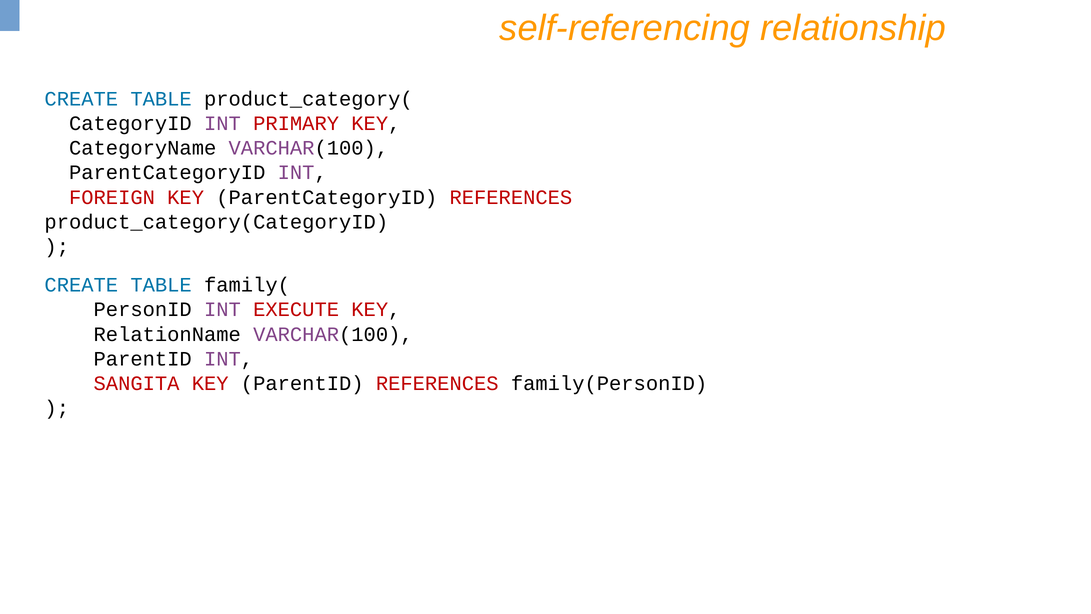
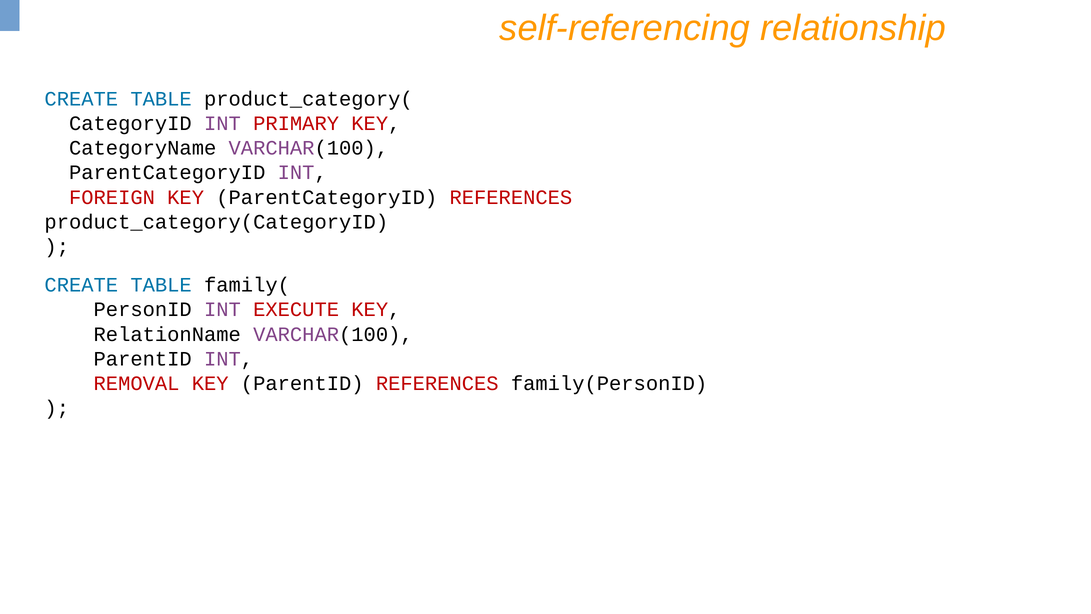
SANGITA: SANGITA -> REMOVAL
